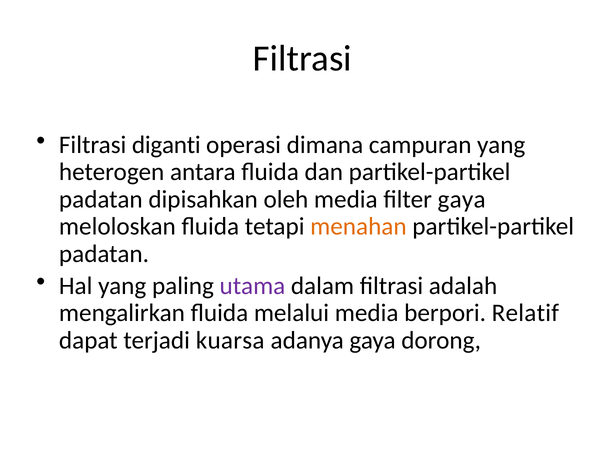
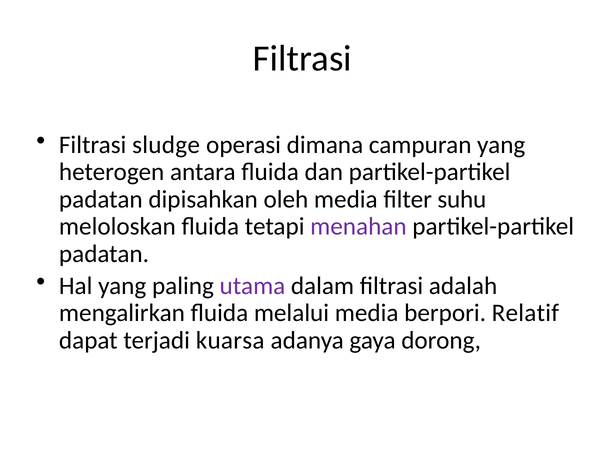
diganti: diganti -> sludge
filter gaya: gaya -> suhu
menahan colour: orange -> purple
